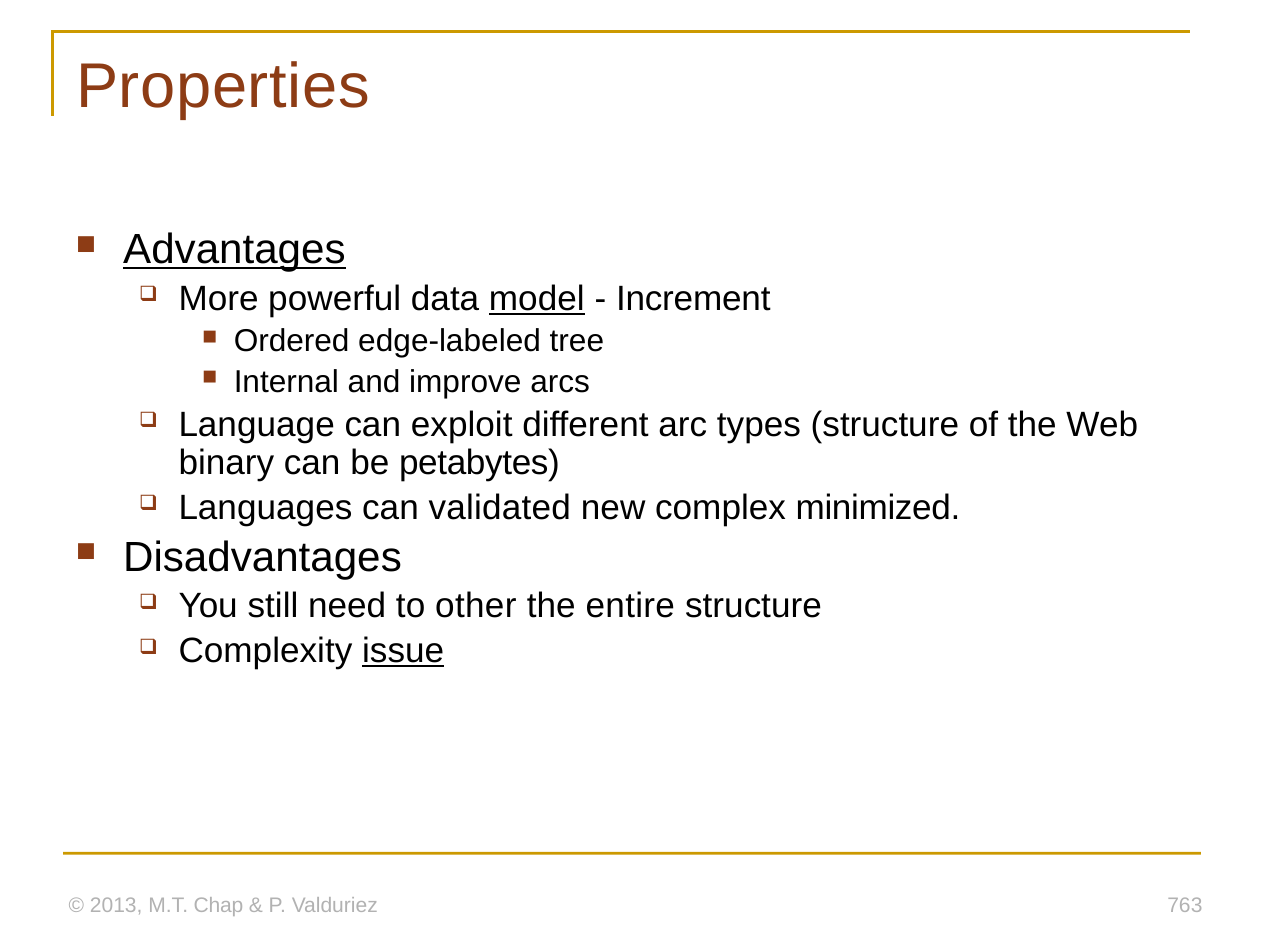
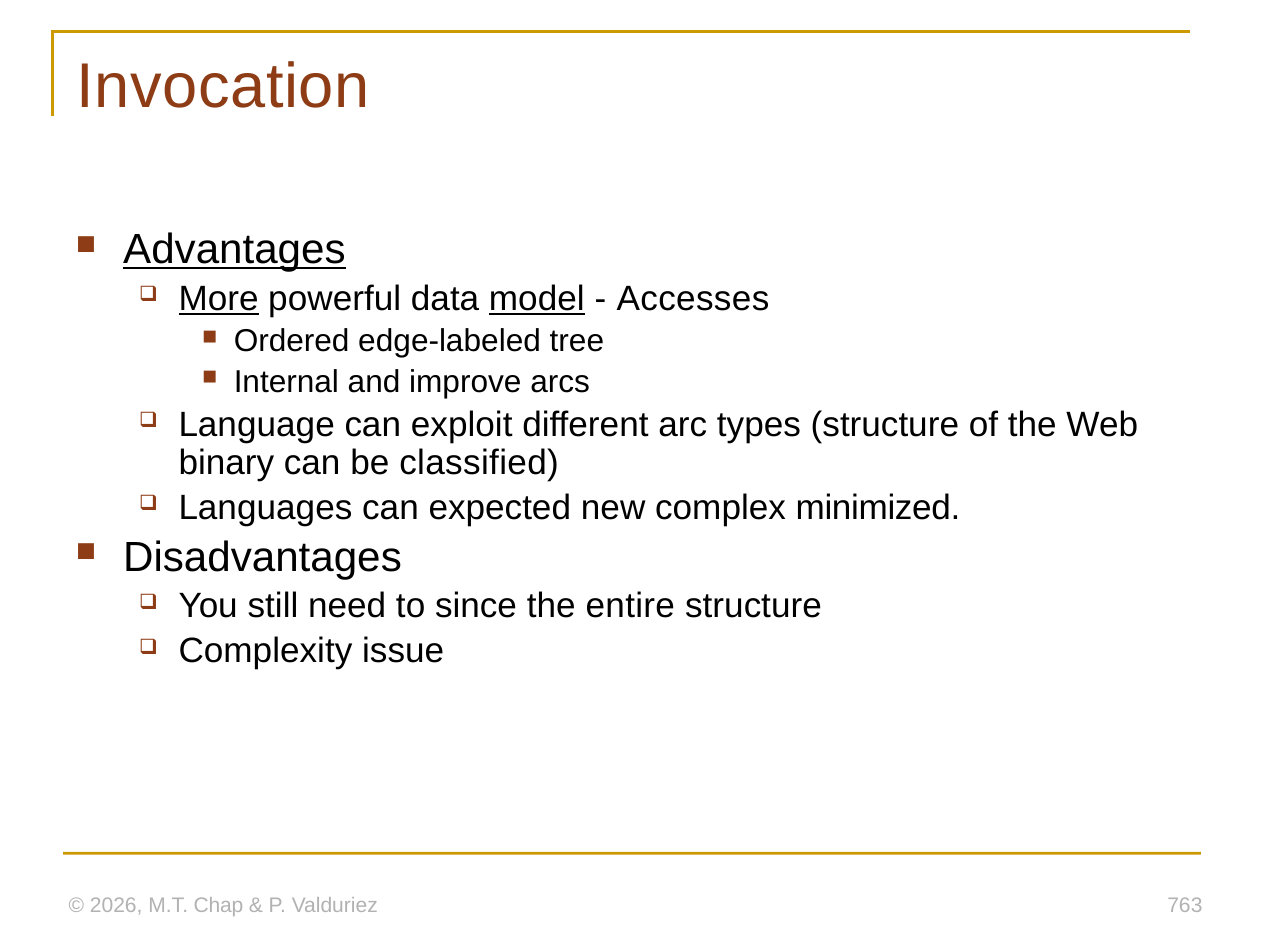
Properties: Properties -> Invocation
More underline: none -> present
Increment: Increment -> Accesses
petabytes: petabytes -> classified
validated: validated -> expected
other: other -> since
issue underline: present -> none
2013: 2013 -> 2026
